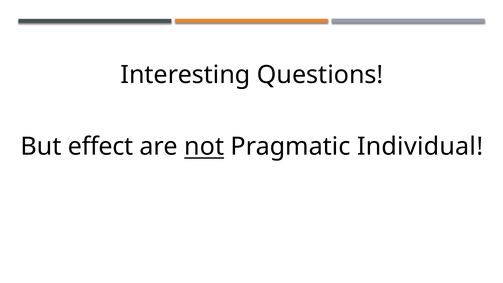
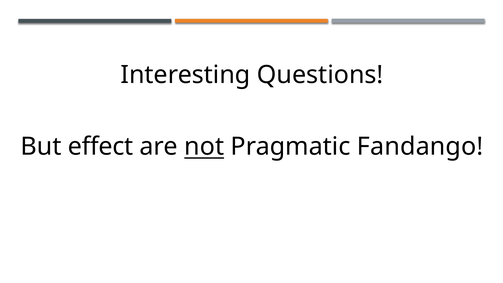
Individual: Individual -> Fandango
